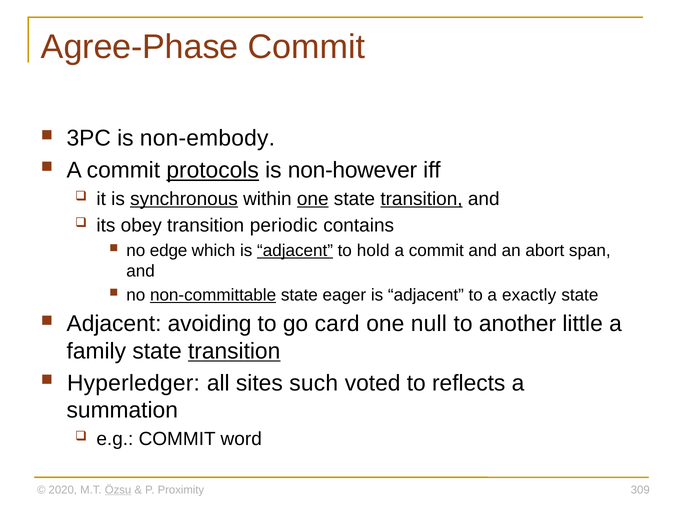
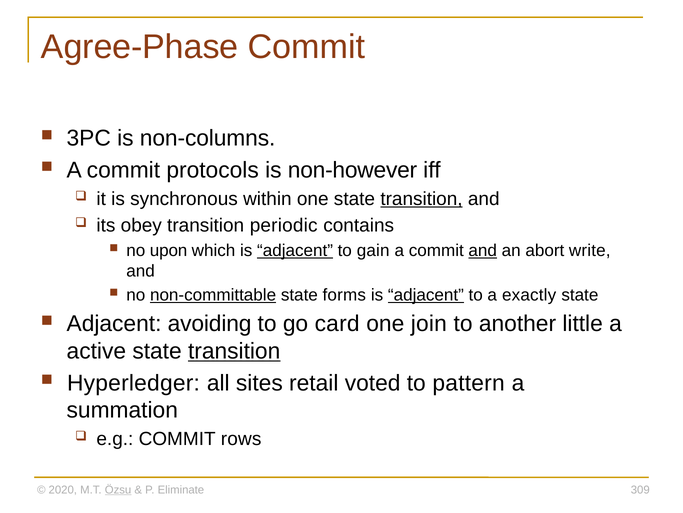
non-embody: non-embody -> non-columns
protocols underline: present -> none
synchronous underline: present -> none
one at (313, 199) underline: present -> none
edge: edge -> upon
hold: hold -> gain
and at (483, 250) underline: none -> present
span: span -> write
eager: eager -> forms
adjacent at (426, 295) underline: none -> present
null: null -> join
family: family -> active
such: such -> retail
reflects: reflects -> pattern
word: word -> rows
Proximity: Proximity -> Eliminate
